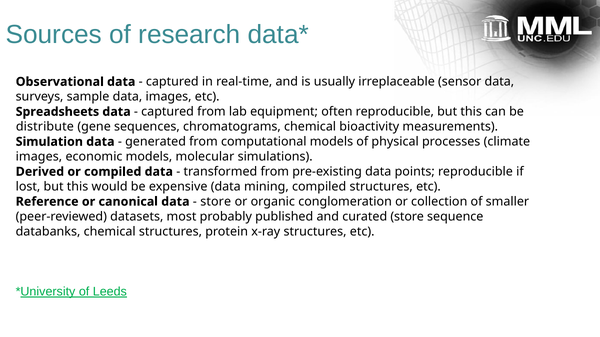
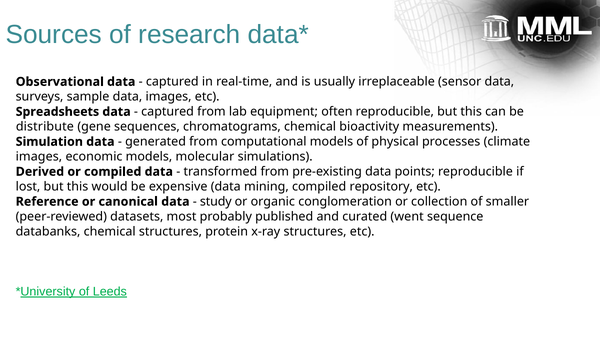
compiled structures: structures -> repository
store at (216, 202): store -> study
curated store: store -> went
